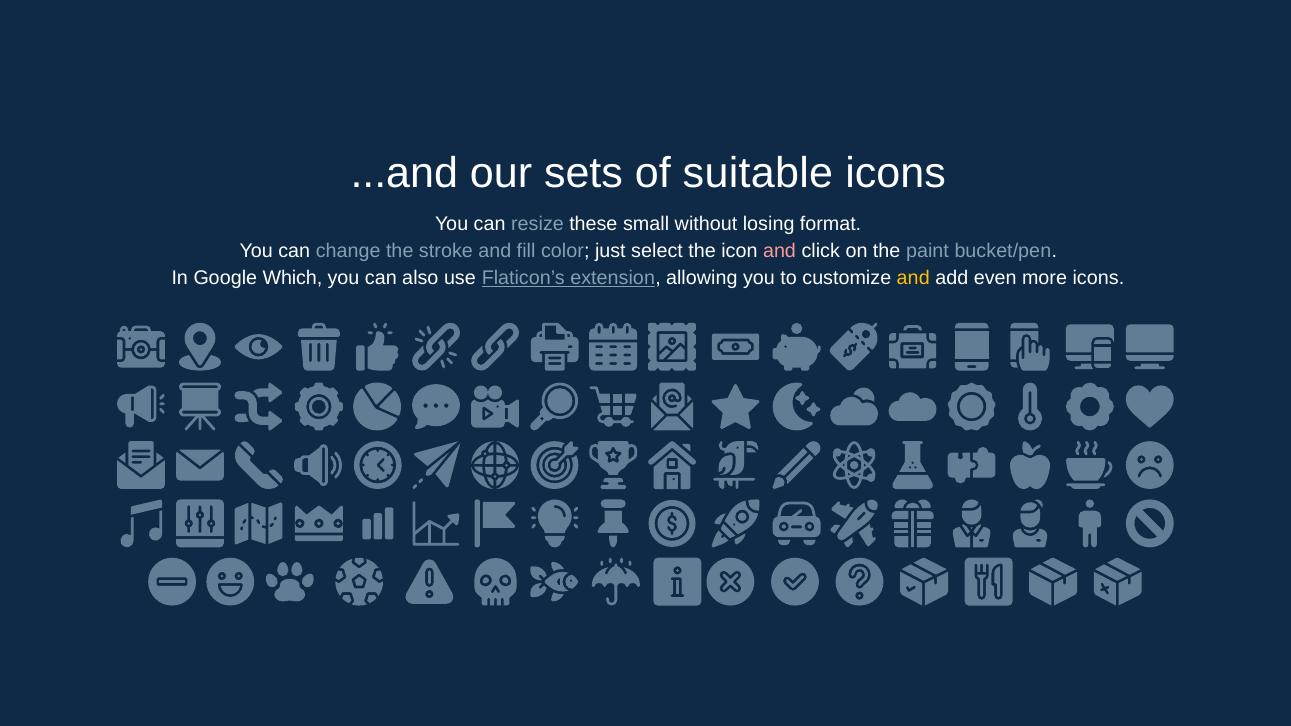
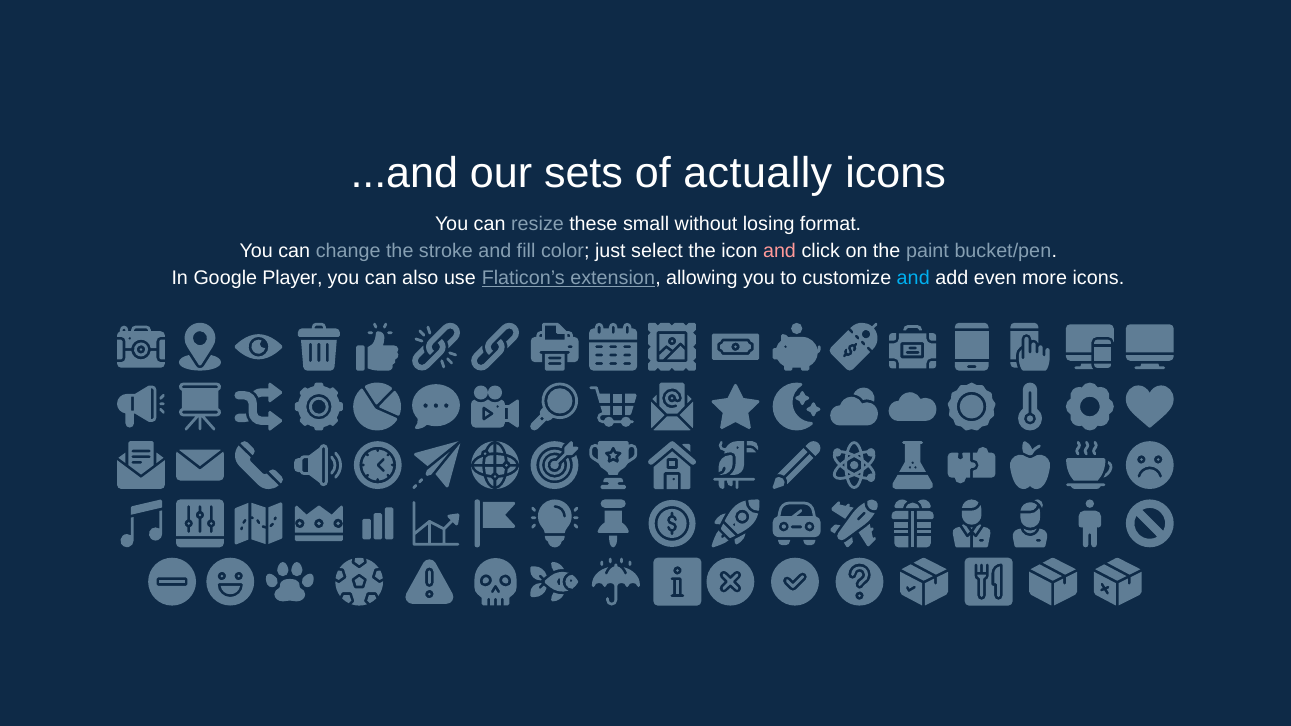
suitable: suitable -> actually
Which: Which -> Player
and at (913, 278) colour: yellow -> light blue
